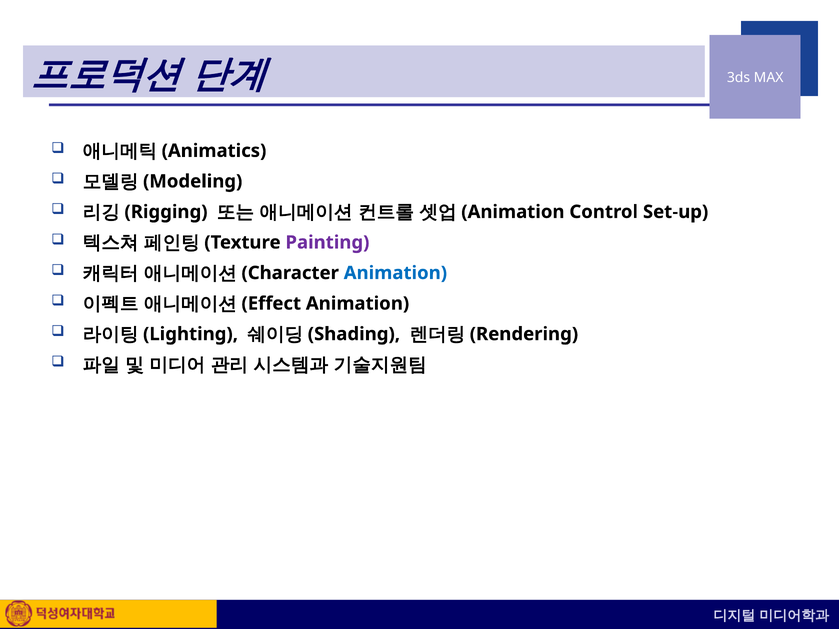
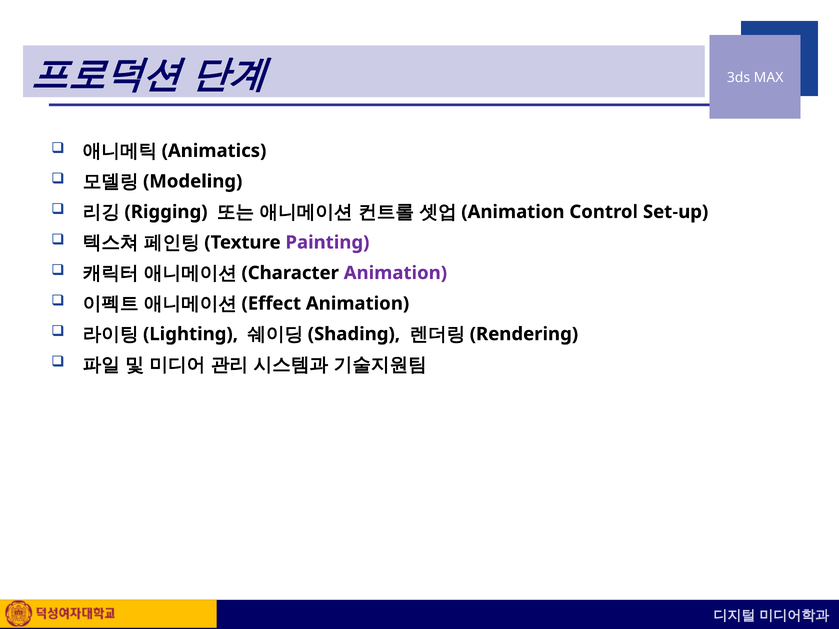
Animation at (395, 273) colour: blue -> purple
